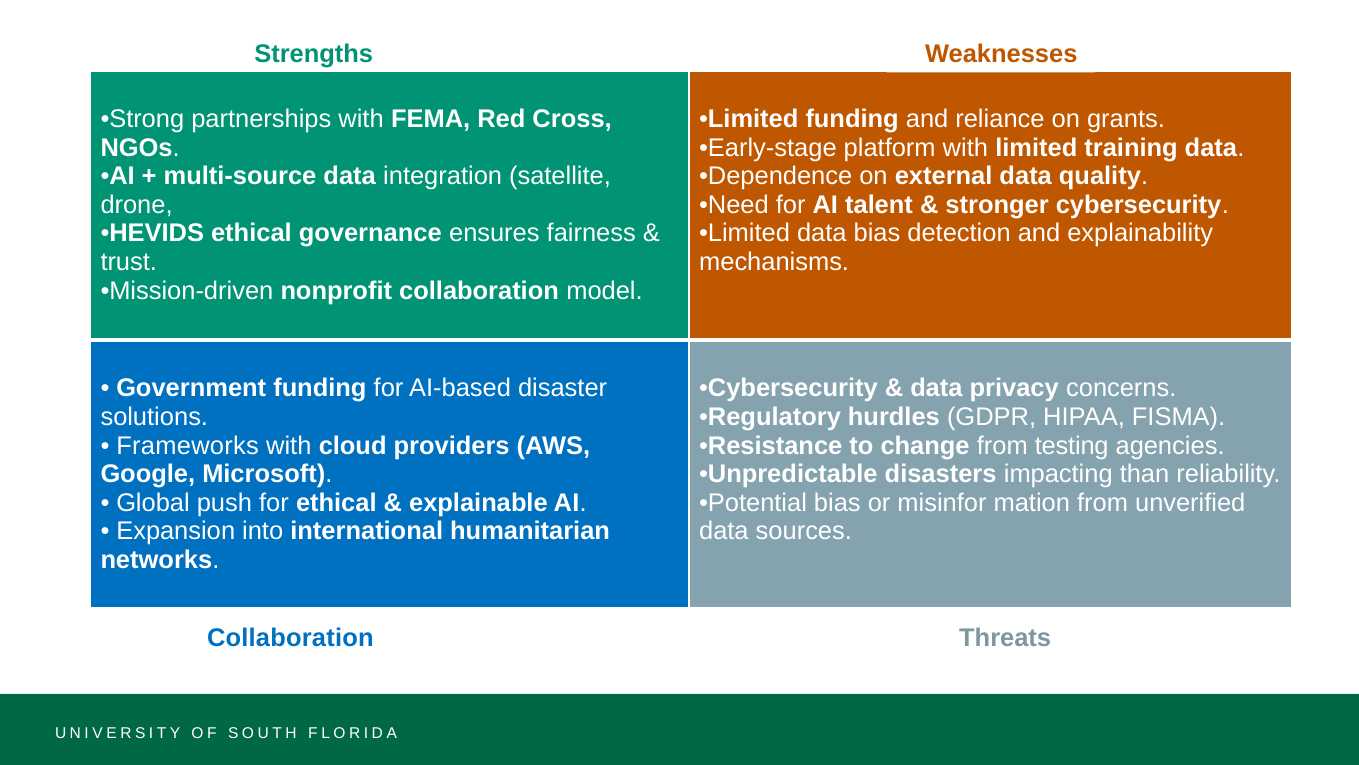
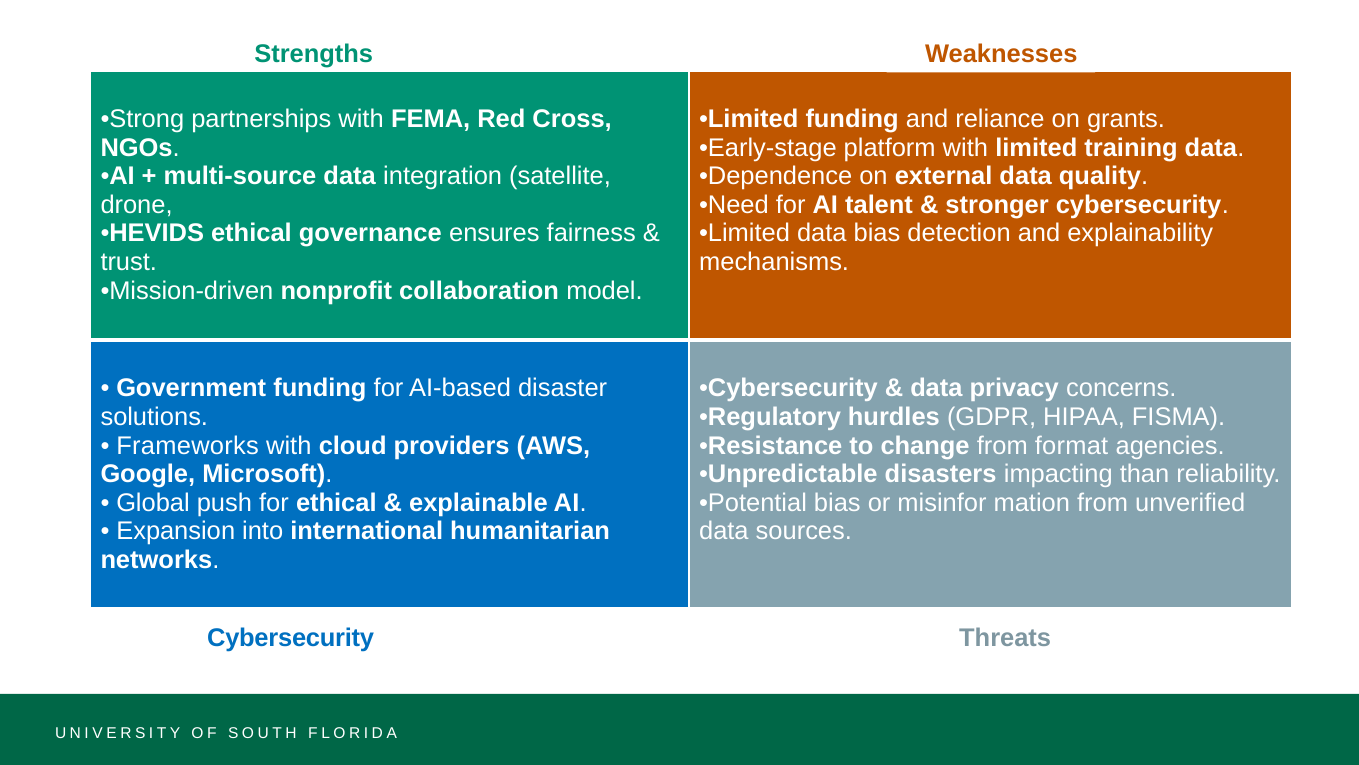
testing: testing -> format
Collaboration at (290, 638): Collaboration -> Cybersecurity
